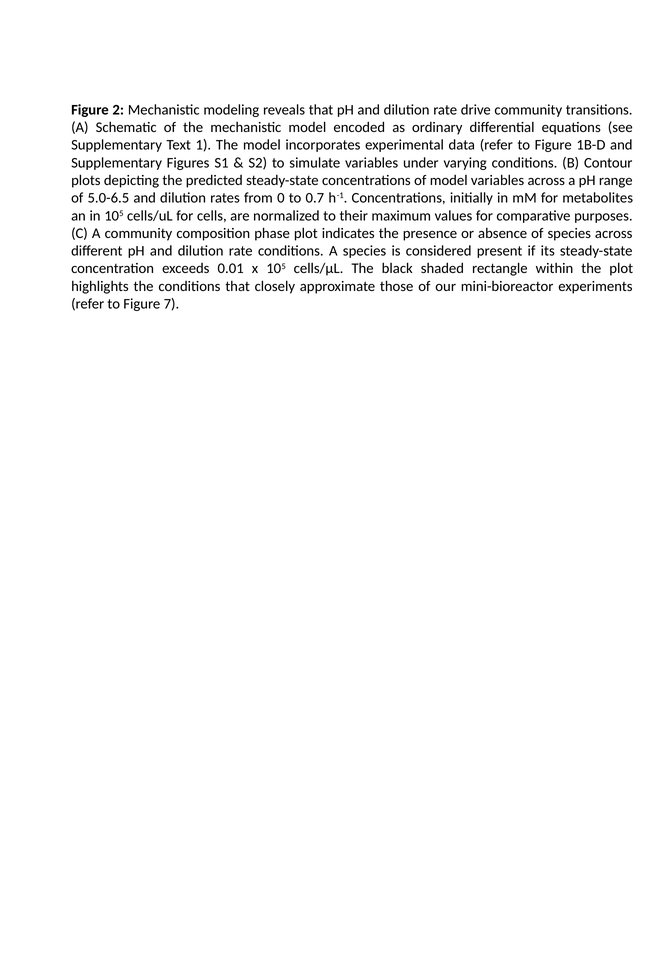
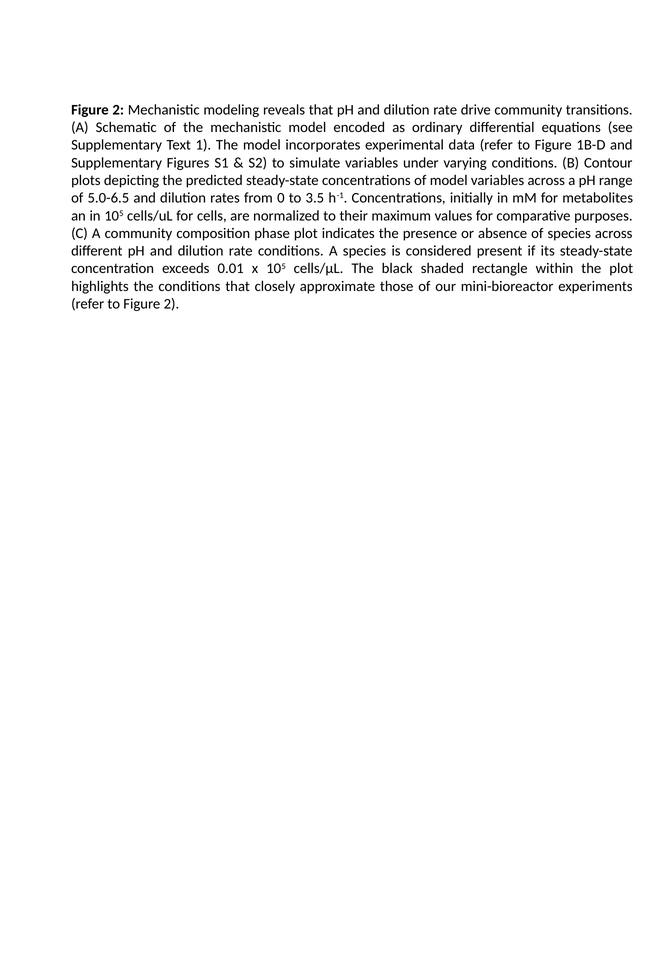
0.7: 0.7 -> 3.5
to Figure 7: 7 -> 2
